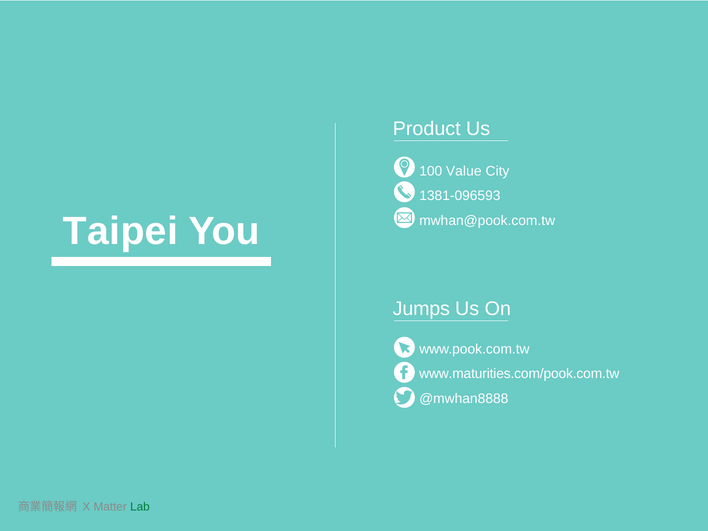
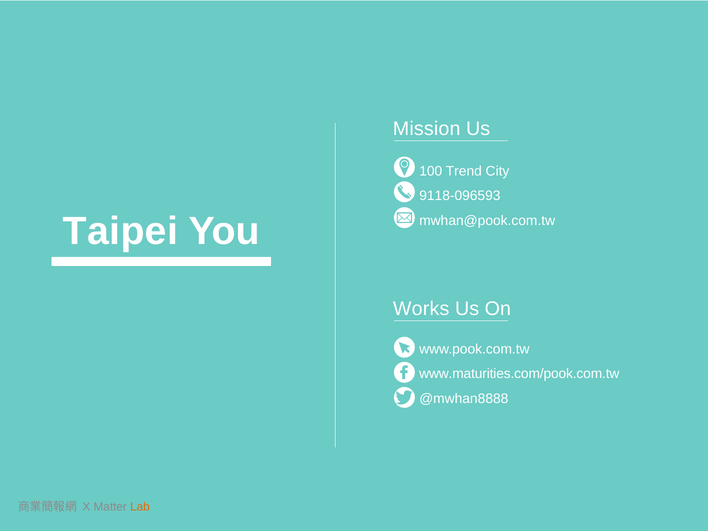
Product: Product -> Mission
Value: Value -> Trend
1381-096593: 1381-096593 -> 9118-096593
Jumps: Jumps -> Works
Lab colour: green -> orange
